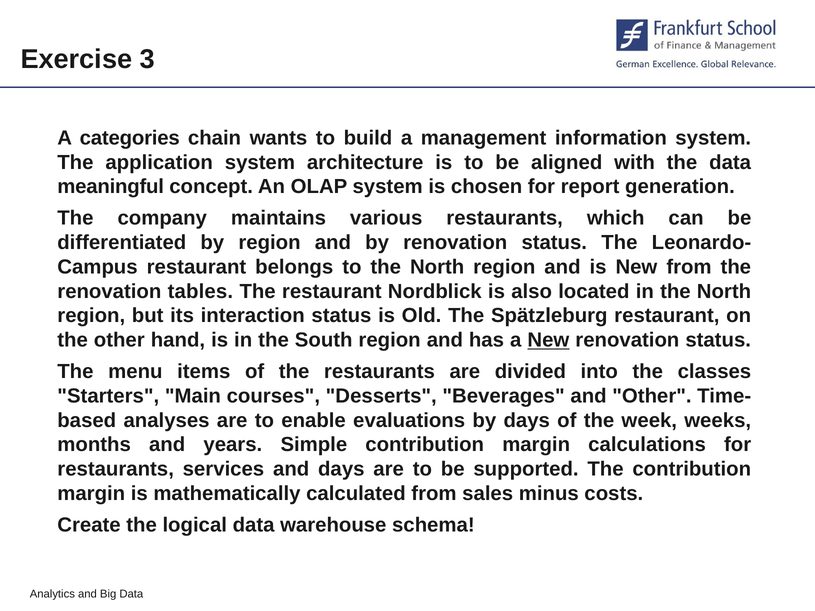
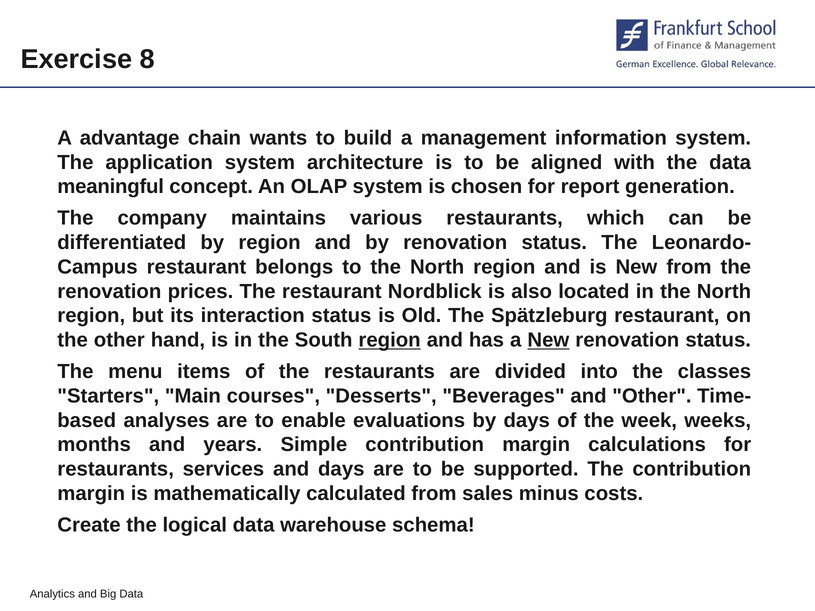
3: 3 -> 8
categories: categories -> advantage
tables: tables -> prices
region at (390, 340) underline: none -> present
